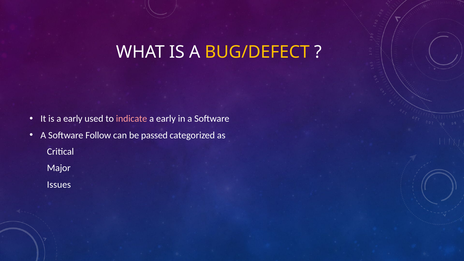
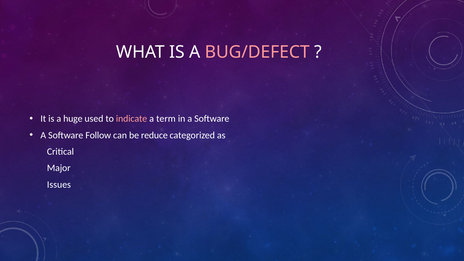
BUG/DEFECT colour: yellow -> pink
is a early: early -> huge
early at (166, 119): early -> term
passed: passed -> reduce
